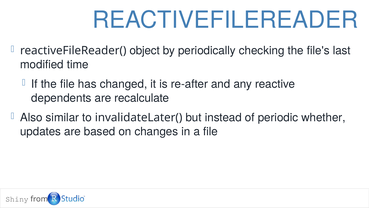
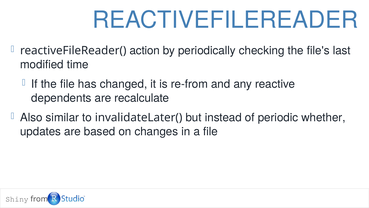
object: object -> action
re-after: re-after -> re-from
